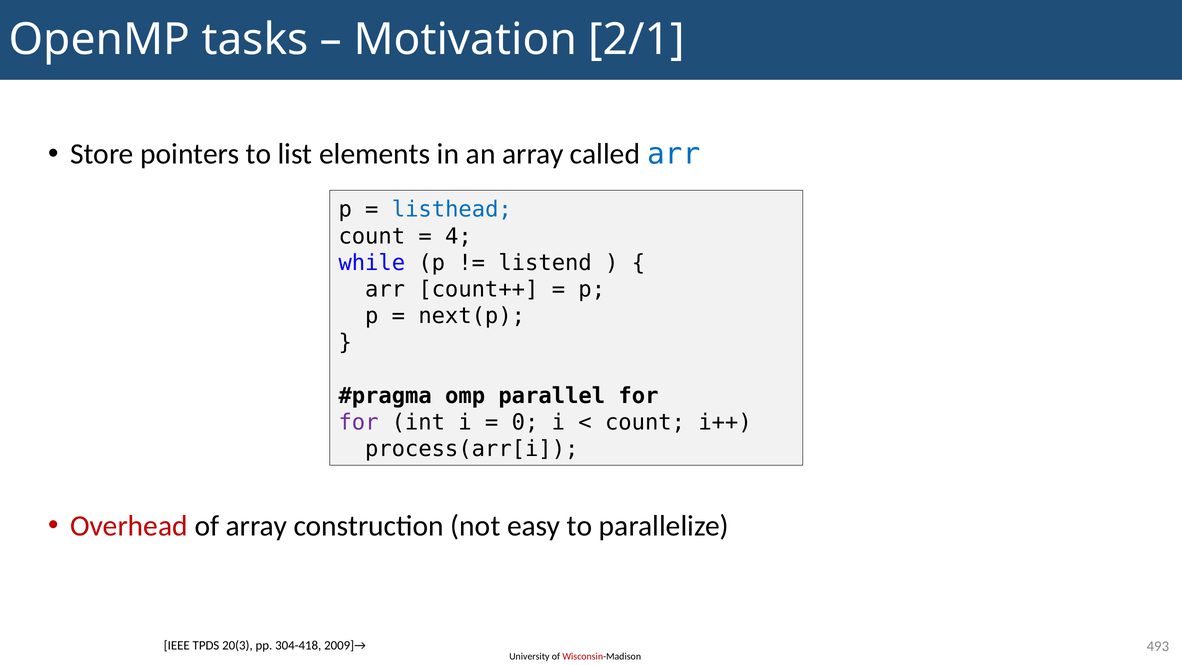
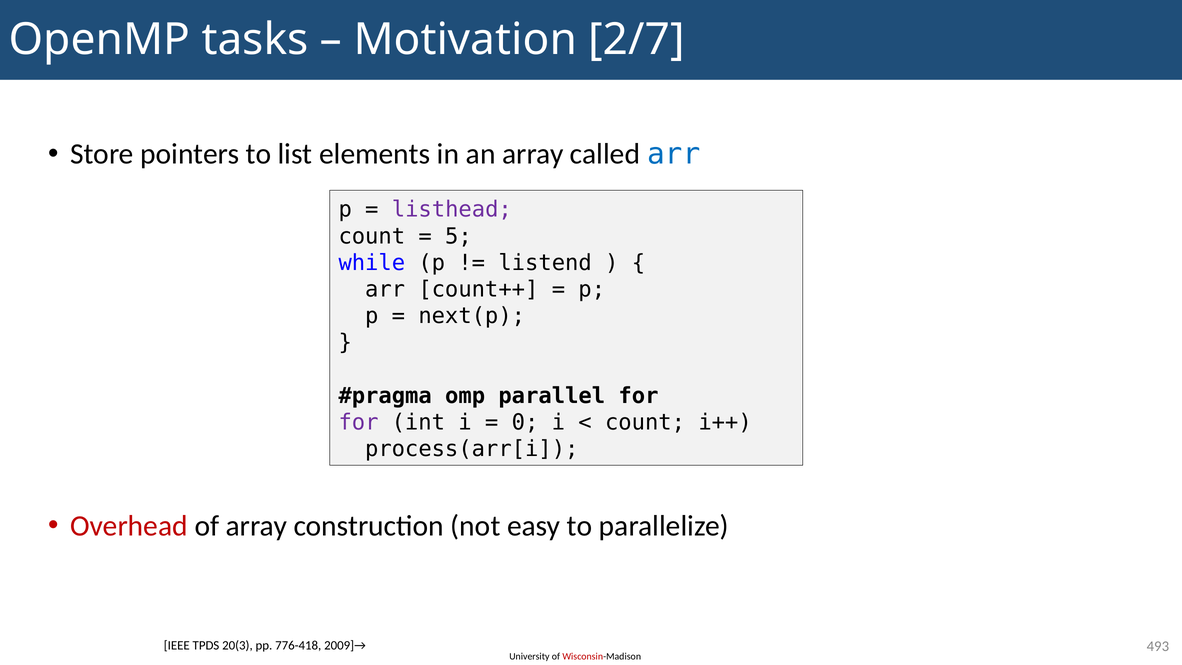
2/1: 2/1 -> 2/7
listhead colour: blue -> purple
4: 4 -> 5
304-418: 304-418 -> 776-418
